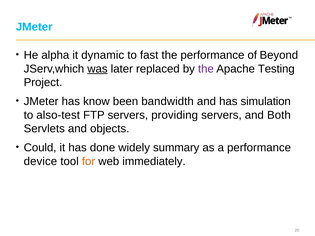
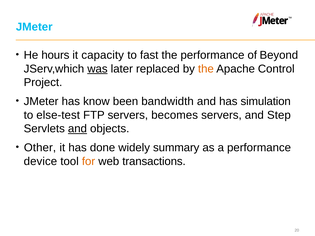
alpha: alpha -> hours
dynamic: dynamic -> capacity
the at (206, 69) colour: purple -> orange
Testing: Testing -> Control
also-test: also-test -> else-test
providing: providing -> becomes
Both: Both -> Step
and at (77, 129) underline: none -> present
Could: Could -> Other
immediately: immediately -> transactions
